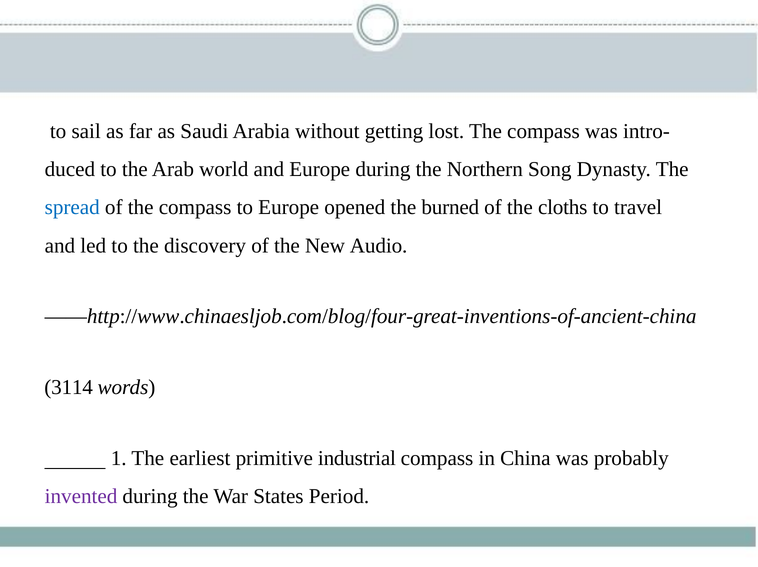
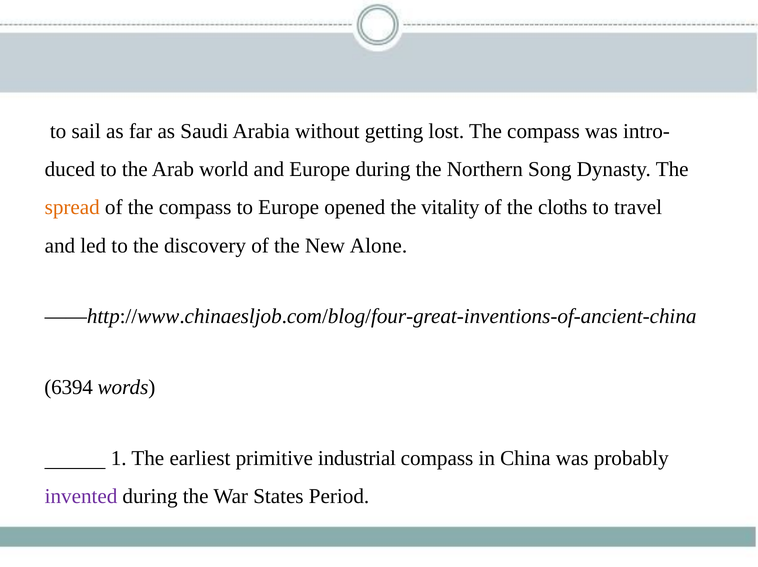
spread colour: blue -> orange
burned: burned -> vitality
Audio: Audio -> Alone
3114: 3114 -> 6394
